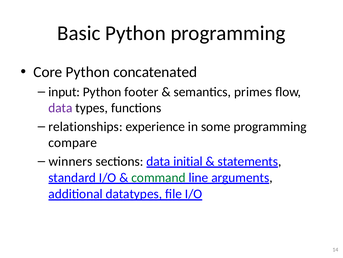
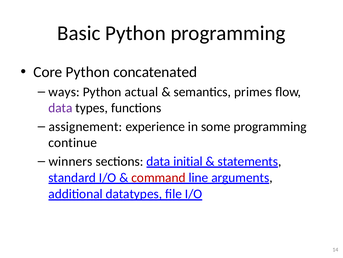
input: input -> ways
footer: footer -> actual
relationships: relationships -> assignement
compare: compare -> continue
command colour: green -> red
